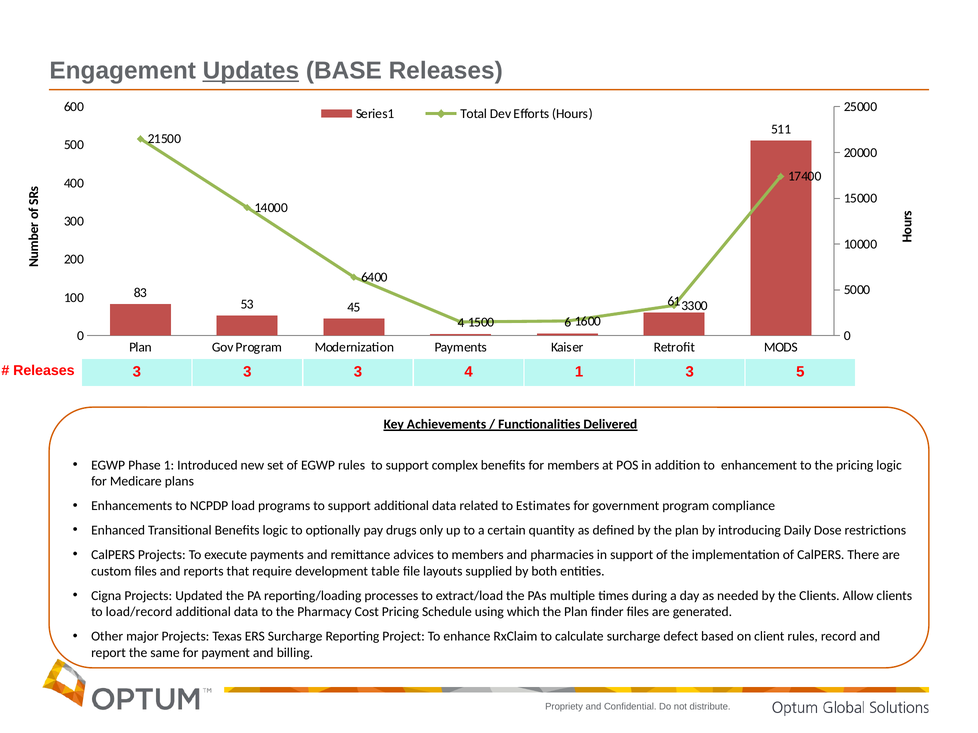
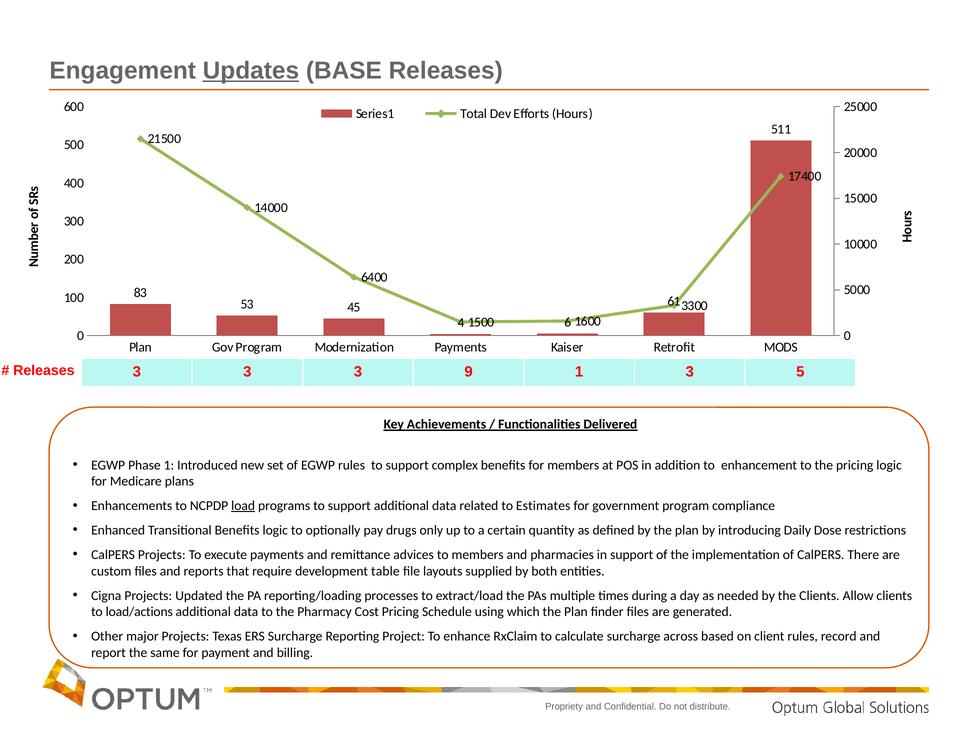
3 4: 4 -> 9
load underline: none -> present
load/record: load/record -> load/actions
defect: defect -> across
